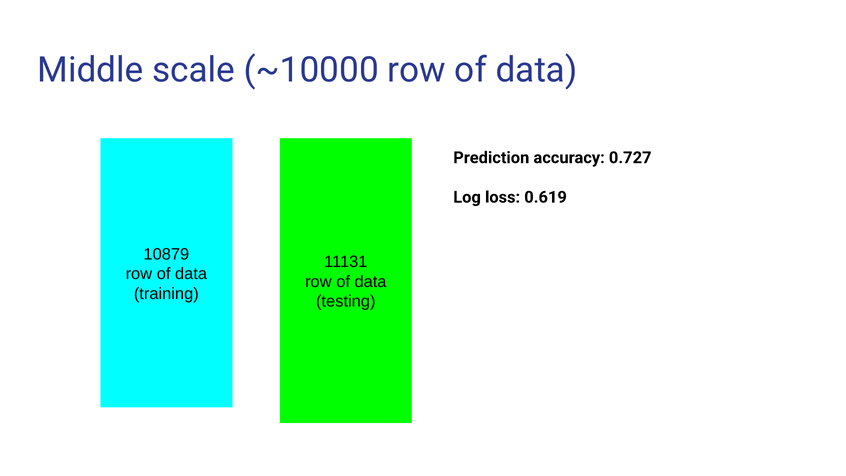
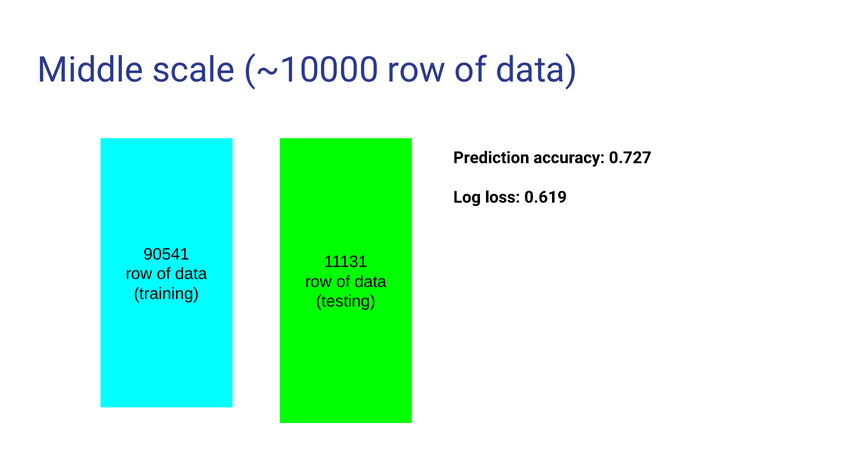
10879: 10879 -> 90541
